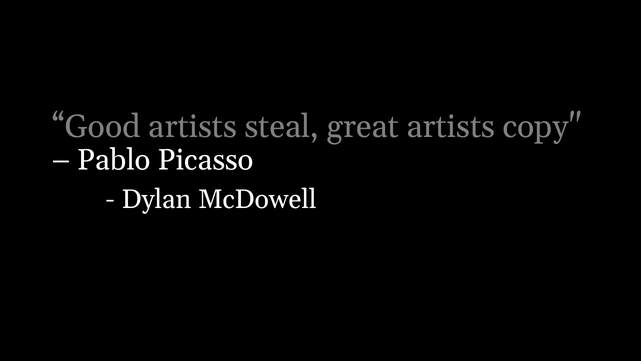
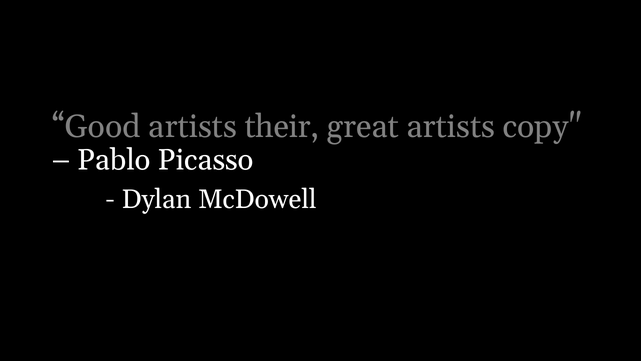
steal: steal -> their
